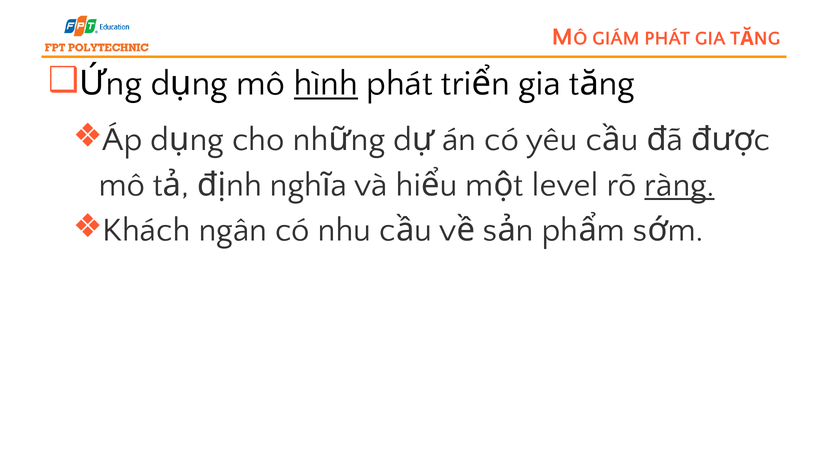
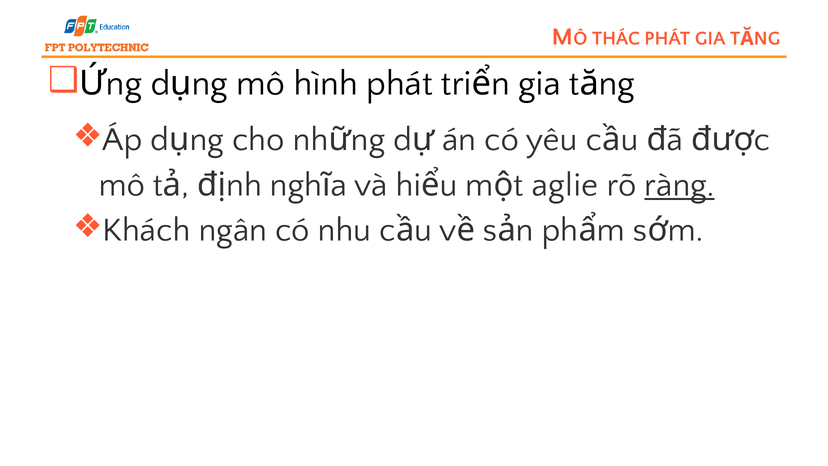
GIÁM: GIÁM -> THÁC
hình underline: present -> none
level: level -> aglie
